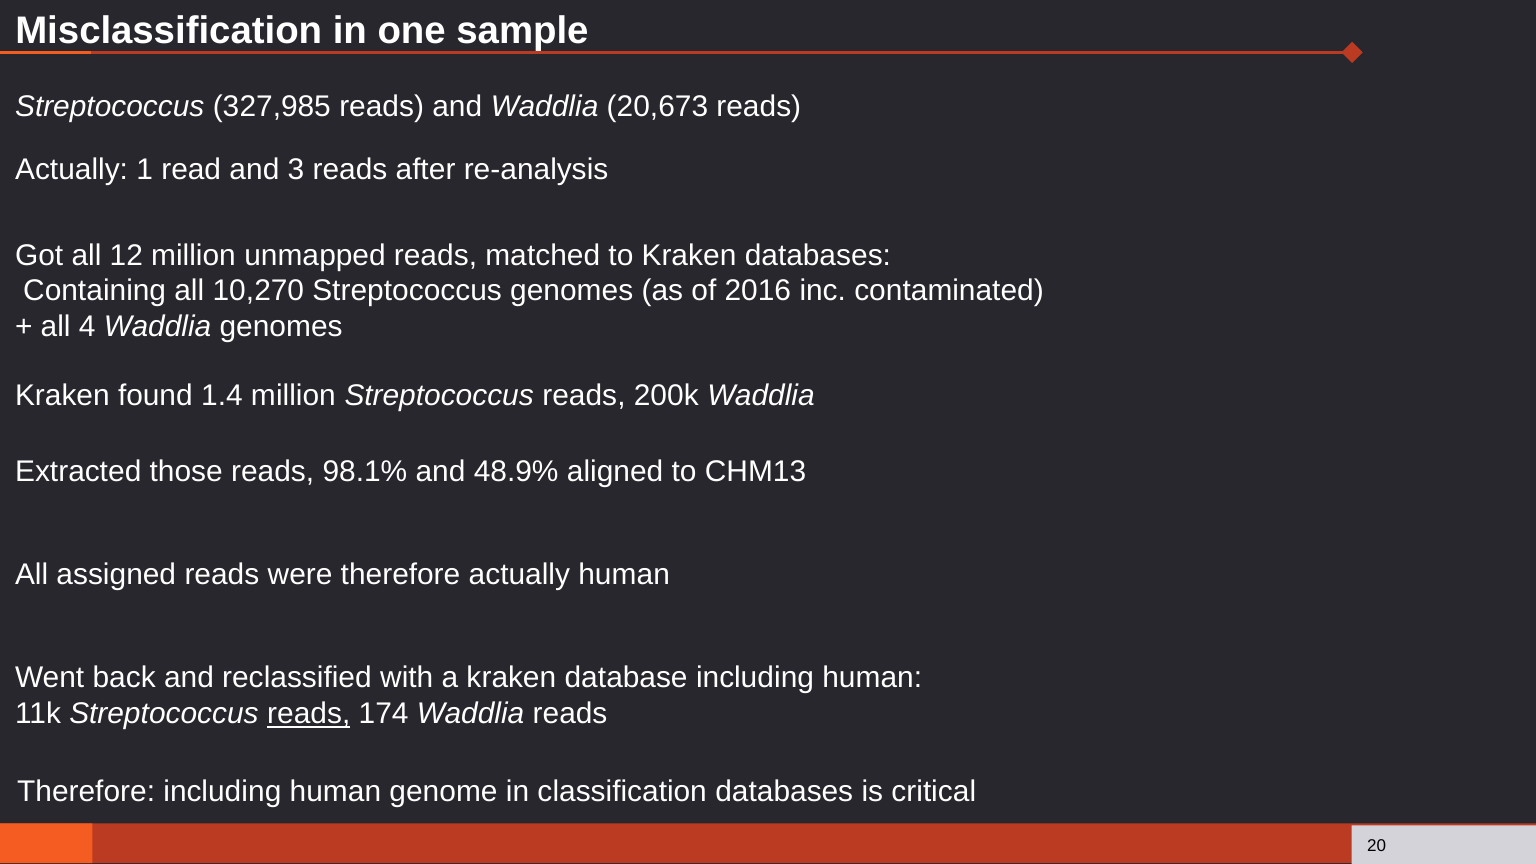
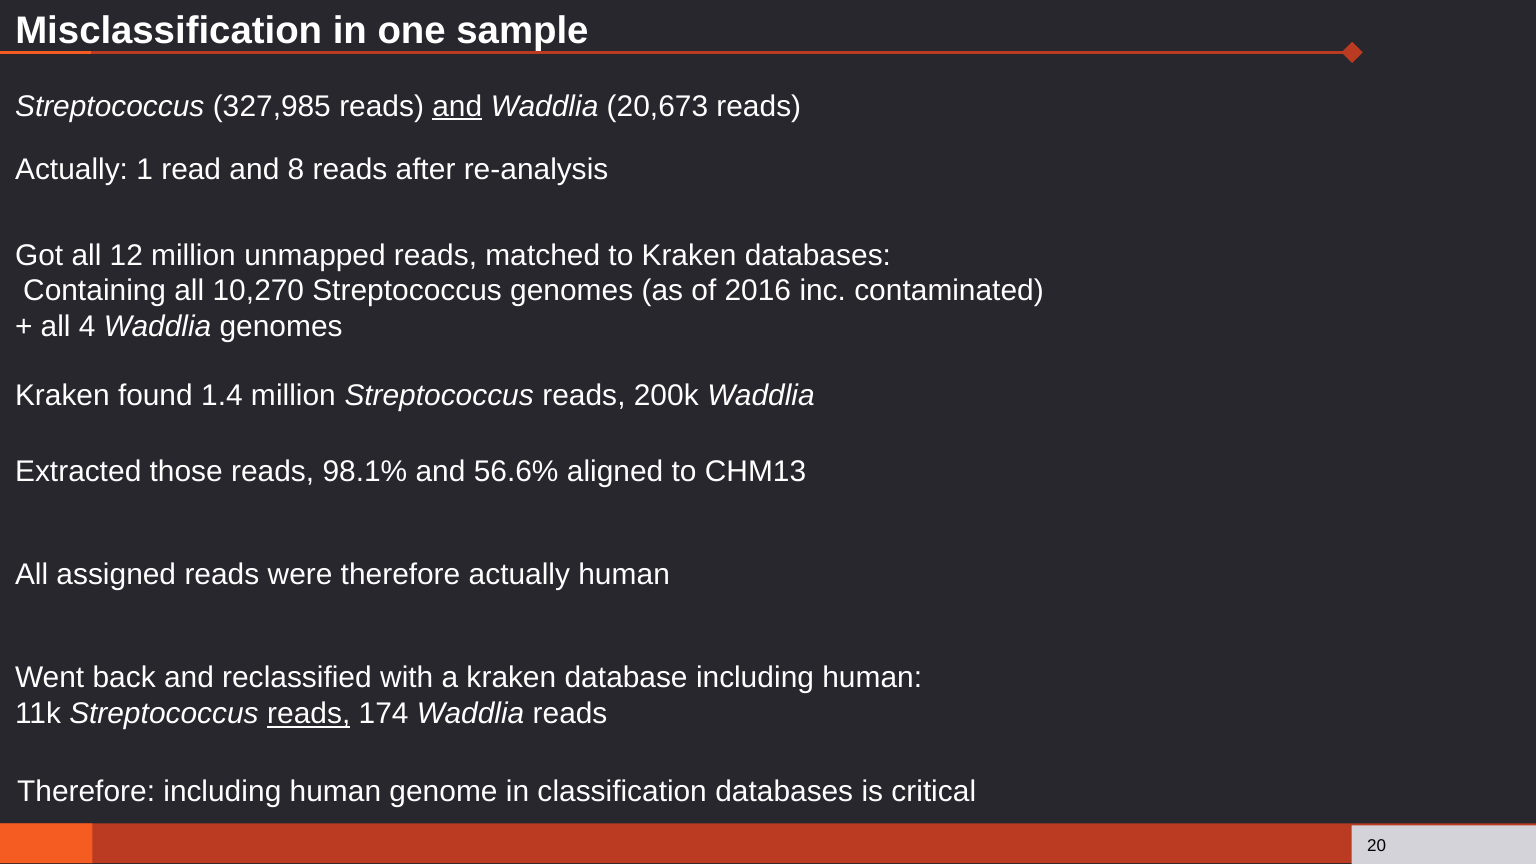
and at (457, 106) underline: none -> present
3: 3 -> 8
48.9%: 48.9% -> 56.6%
